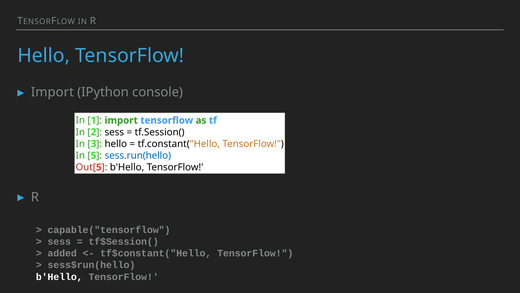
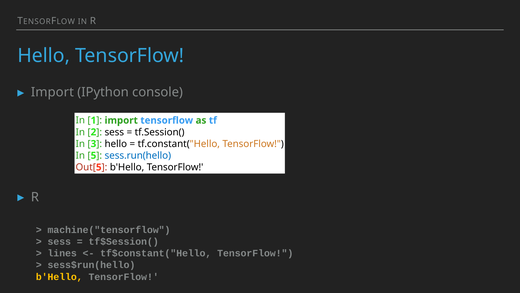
capable("tensorflow: capable("tensorflow -> machine("tensorflow
added: added -> lines
b'Hello at (59, 276) colour: white -> yellow
